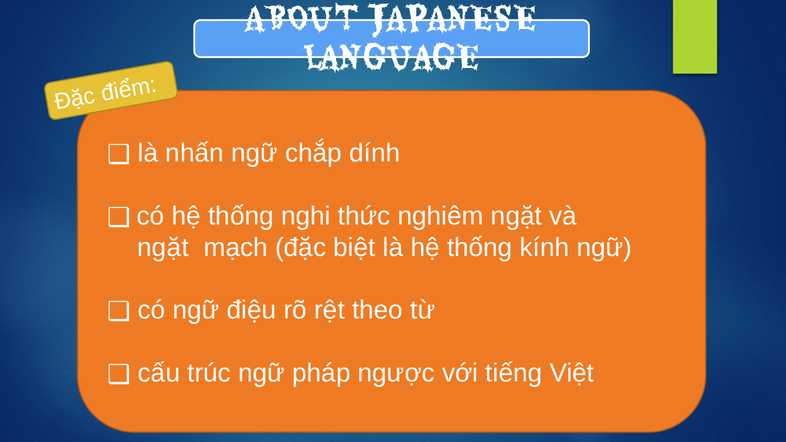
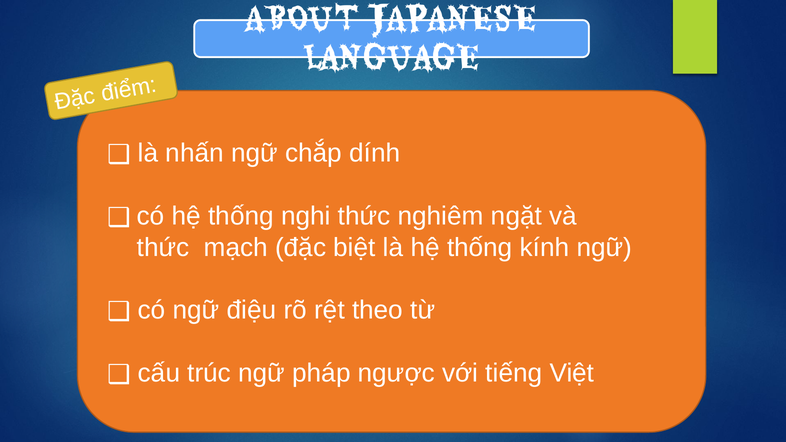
ngặt at (163, 248): ngặt -> thức
